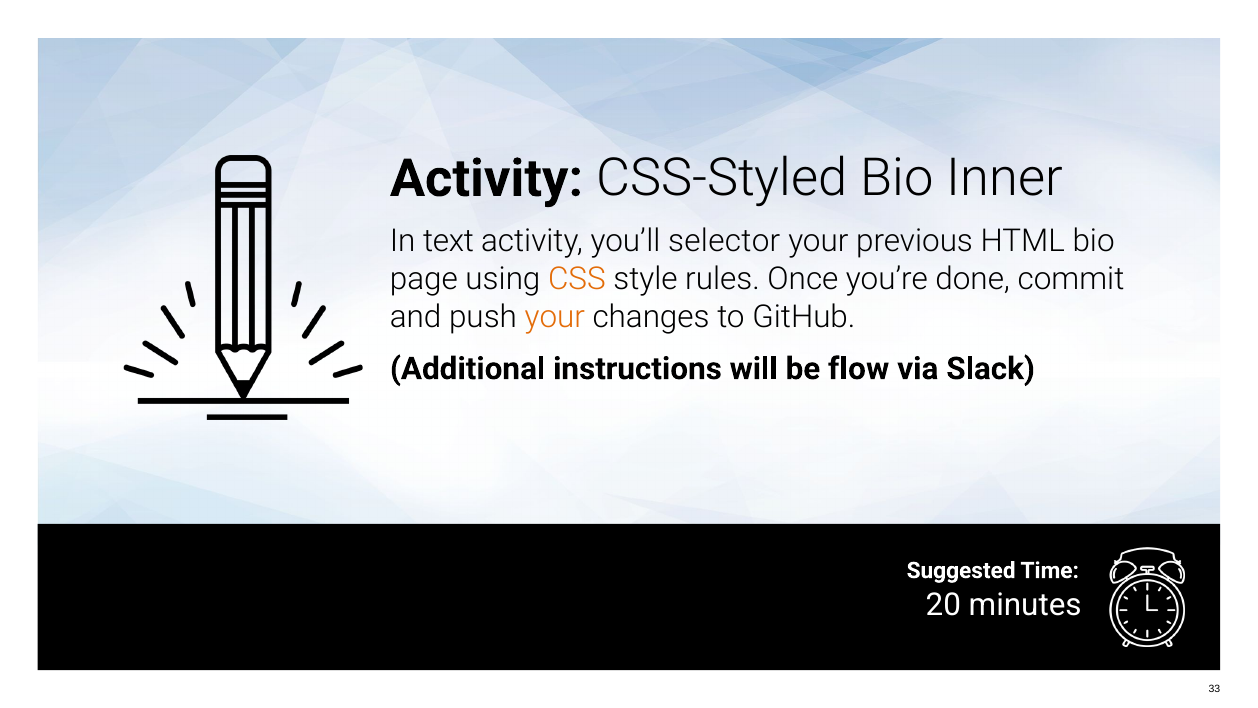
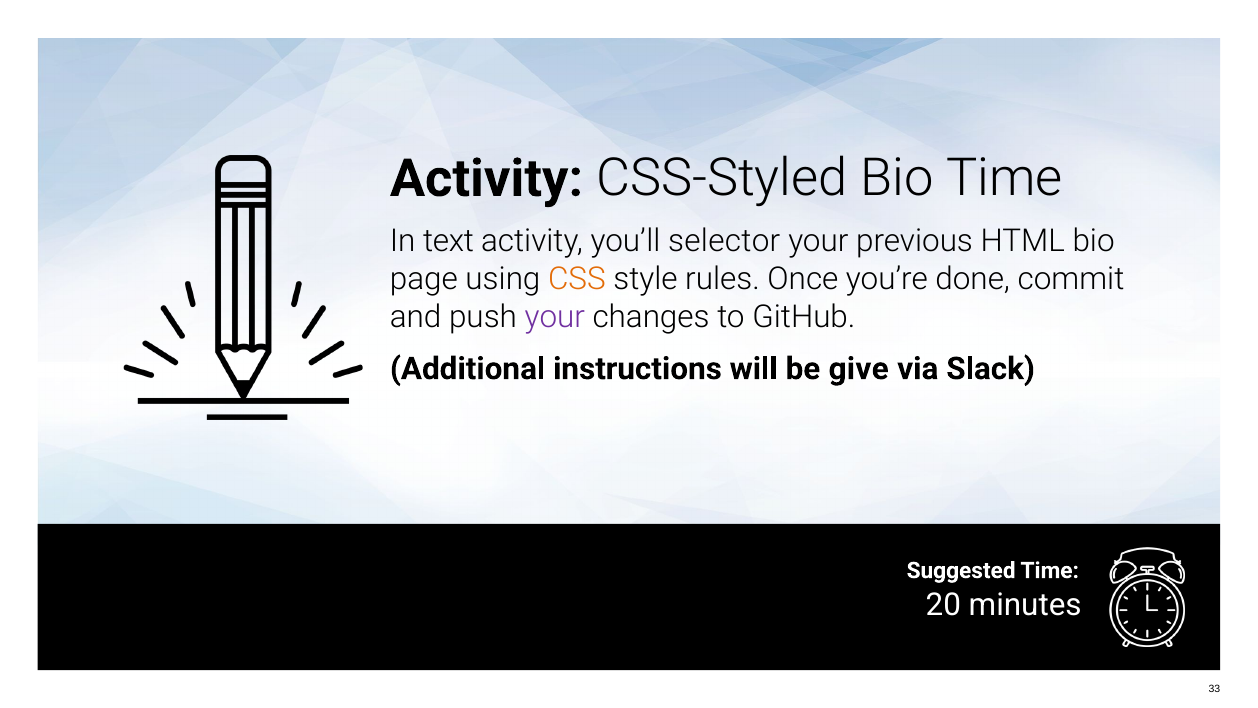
Bio Inner: Inner -> Time
your at (555, 317) colour: orange -> purple
flow: flow -> give
